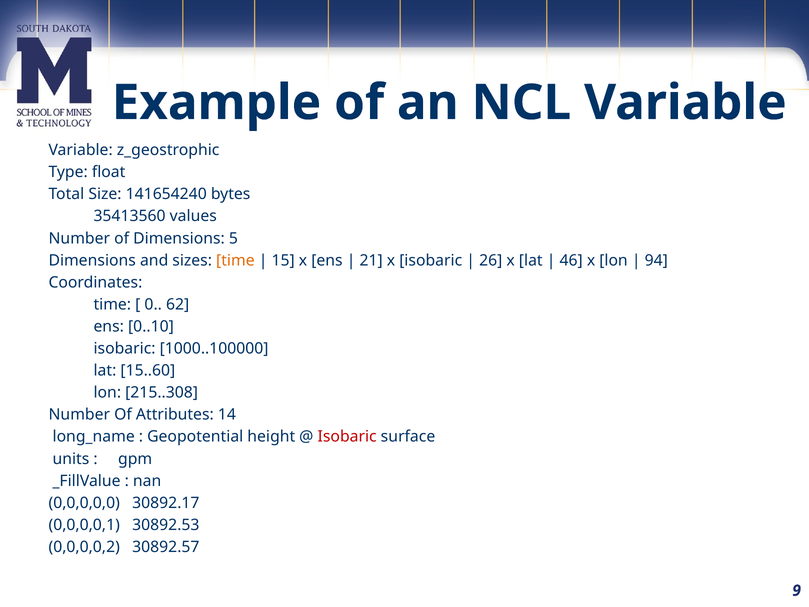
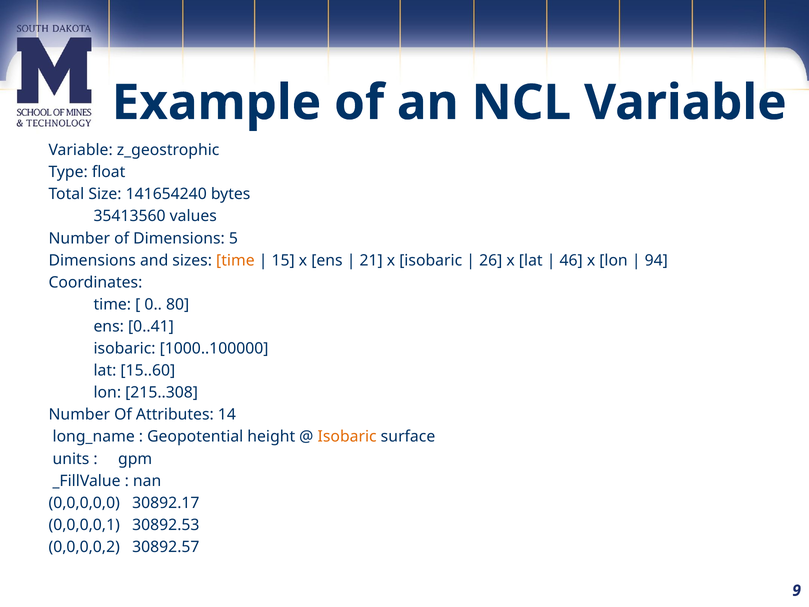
62: 62 -> 80
0..10: 0..10 -> 0..41
Isobaric at (347, 437) colour: red -> orange
